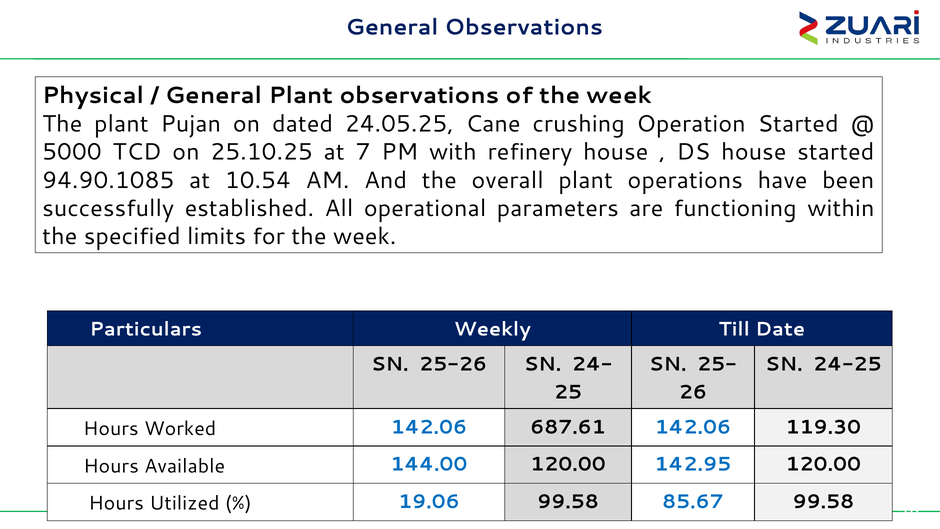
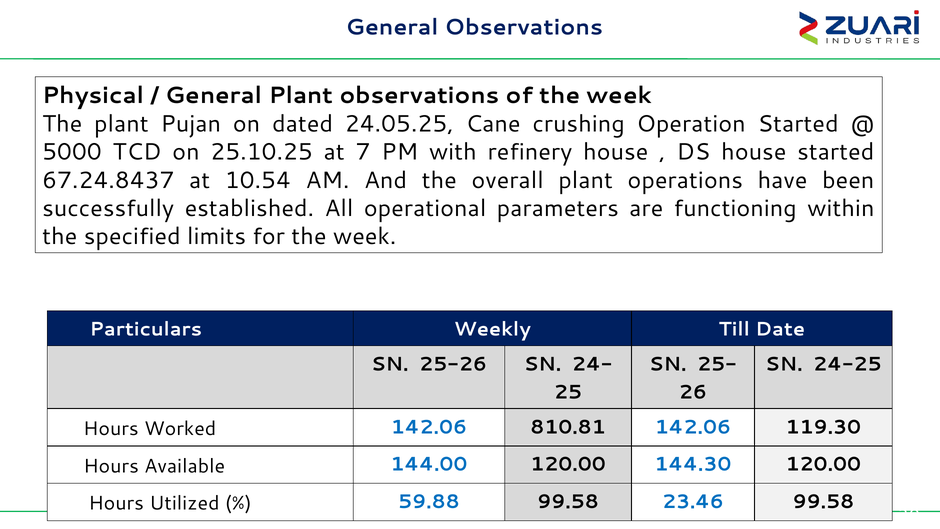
94.90.1085: 94.90.1085 -> 67.24.8437
687.61: 687.61 -> 810.81
142.95: 142.95 -> 144.30
19.06: 19.06 -> 59.88
85.67: 85.67 -> 23.46
